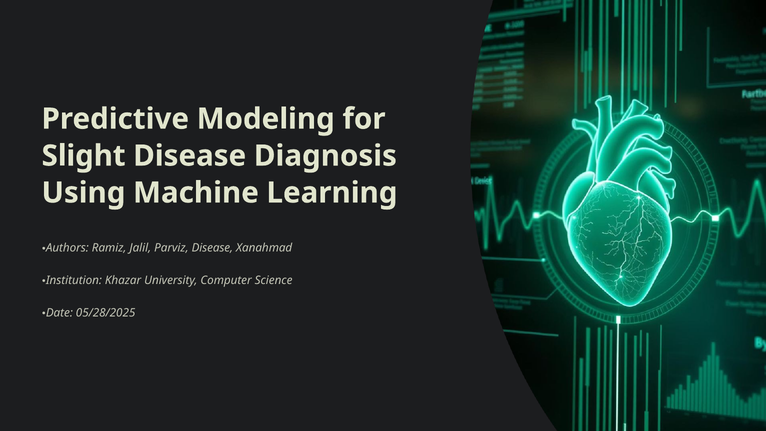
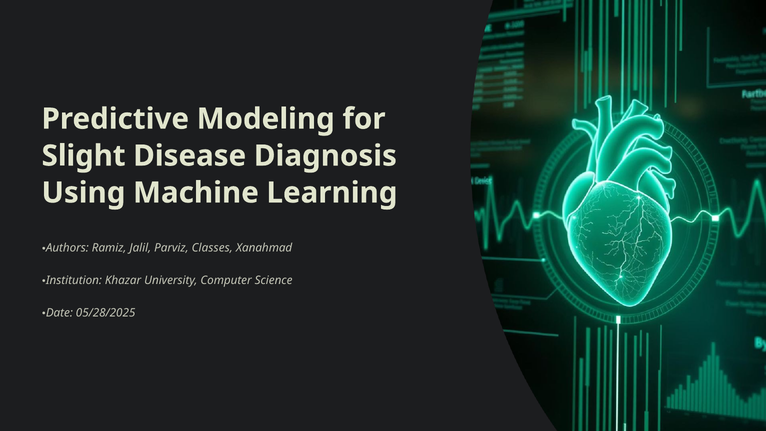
Parviz Disease: Disease -> Classes
